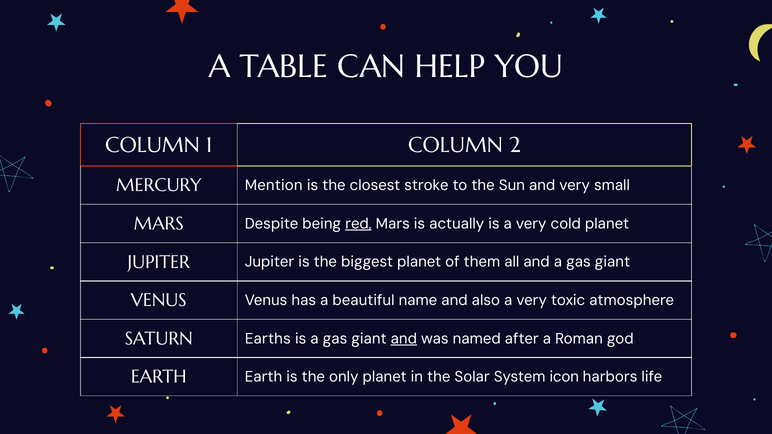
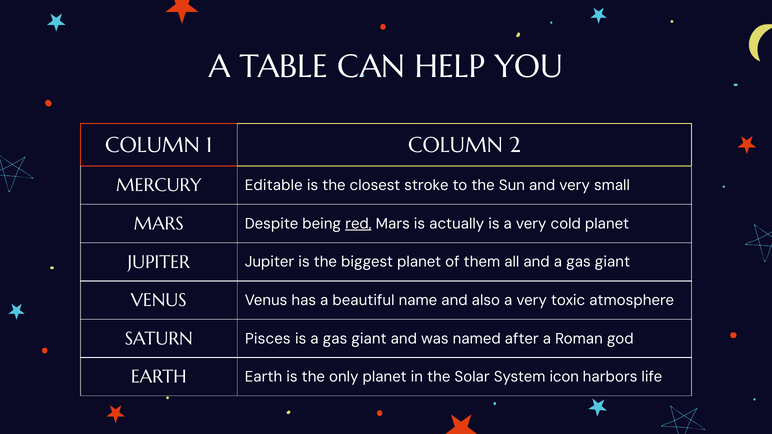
Mention: Mention -> Editable
Earths: Earths -> Pisces
and at (404, 339) underline: present -> none
